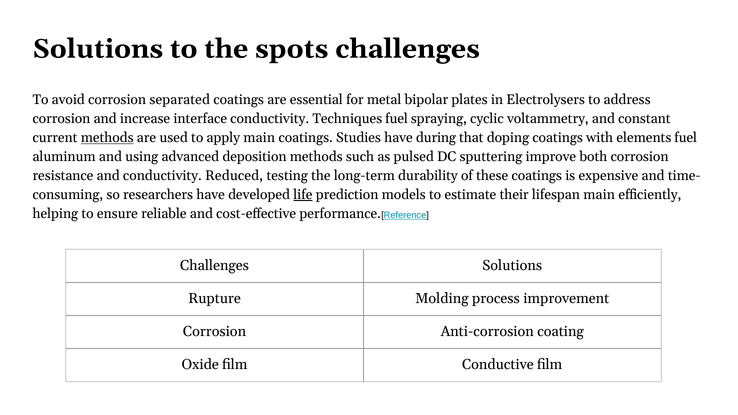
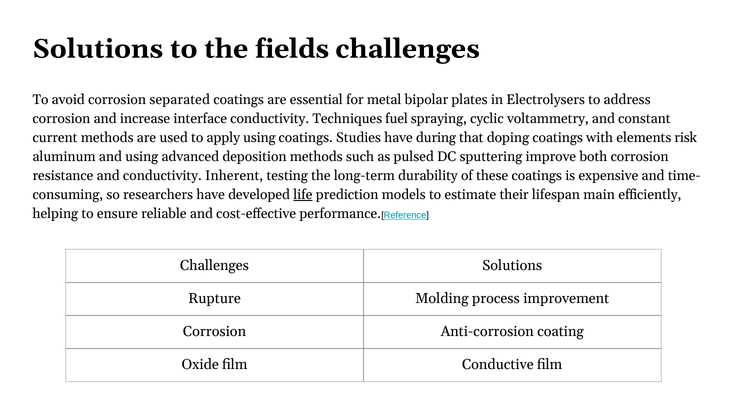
spots: spots -> fields
methods at (107, 138) underline: present -> none
apply main: main -> using
elements fuel: fuel -> risk
Reduced: Reduced -> Inherent
